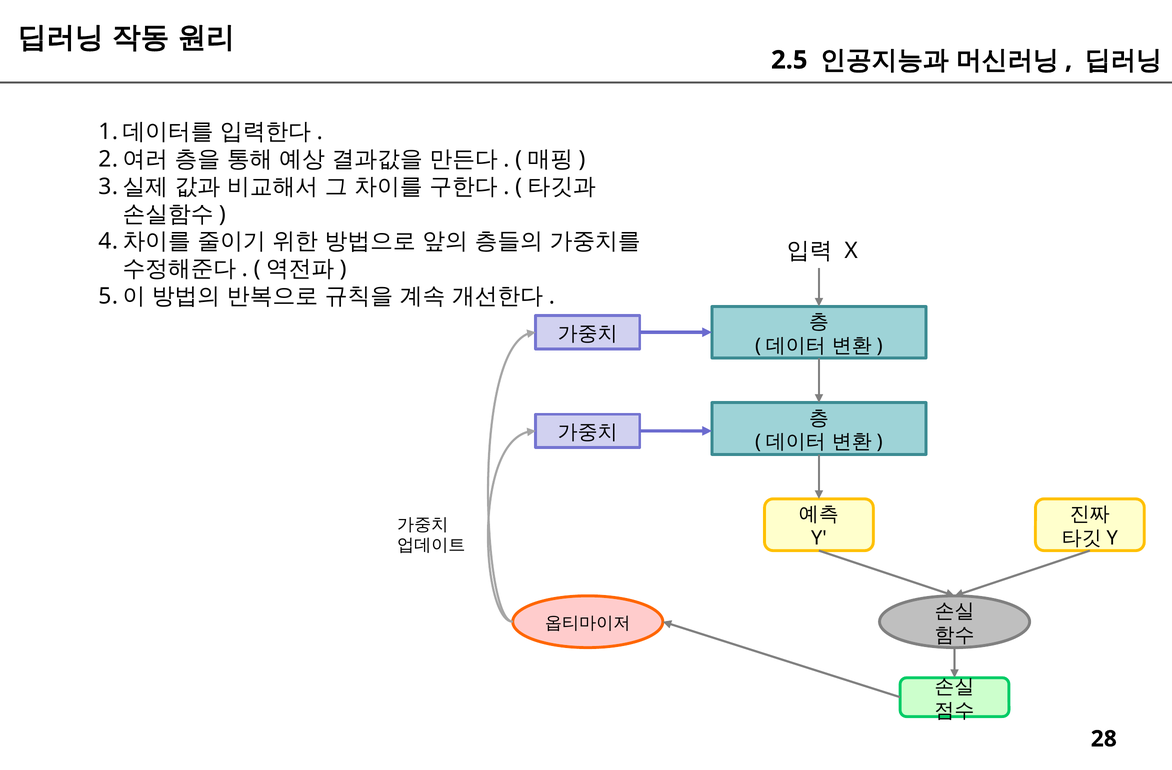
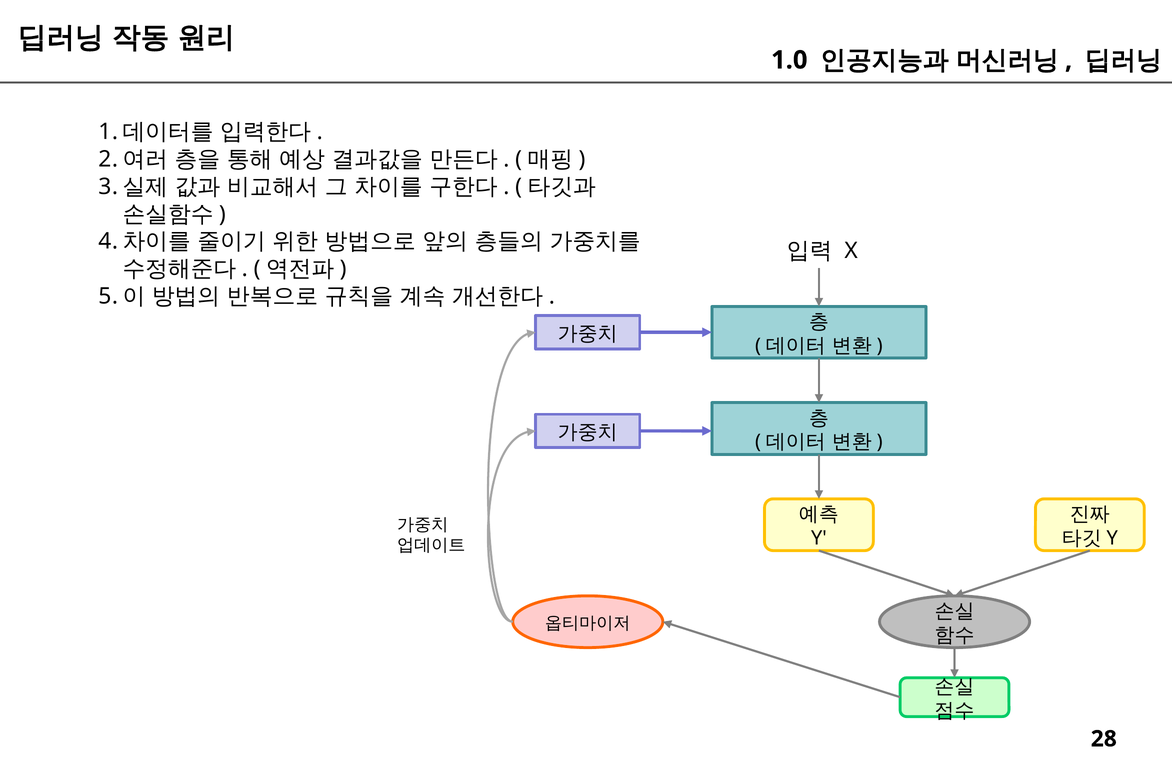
2.5: 2.5 -> 1.0
